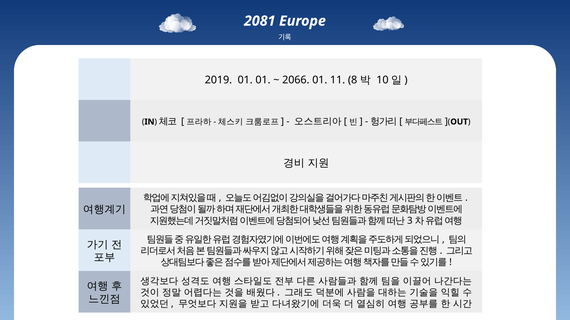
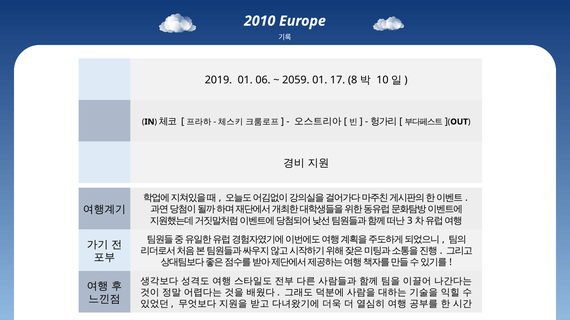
2081: 2081 -> 2010
01 01: 01 -> 06
2066: 2066 -> 2059
11: 11 -> 17
